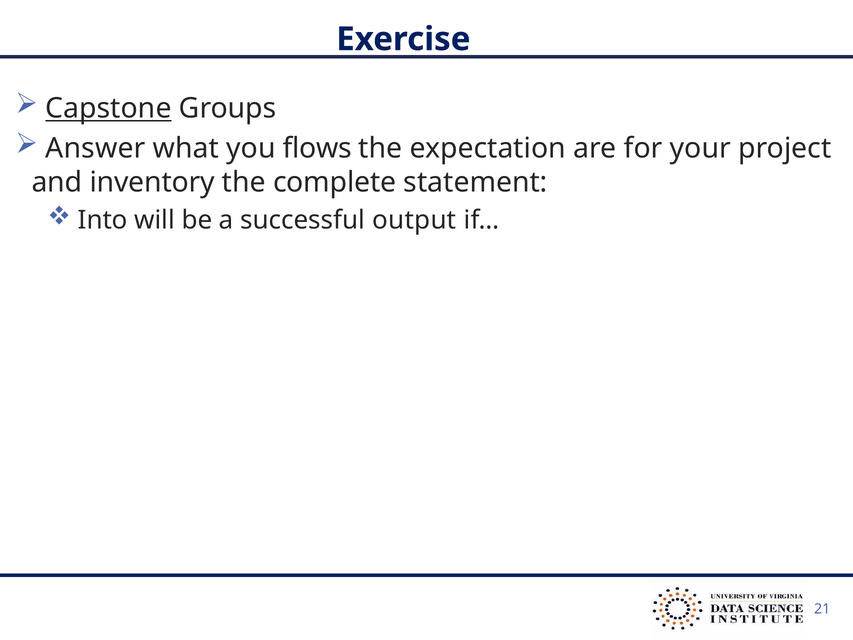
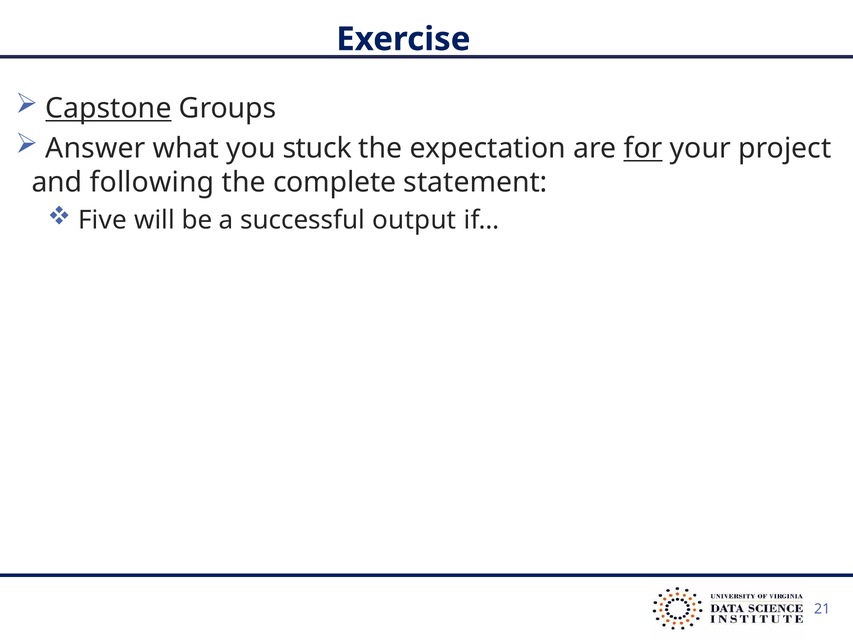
flows: flows -> stuck
for underline: none -> present
inventory: inventory -> following
Into: Into -> Five
